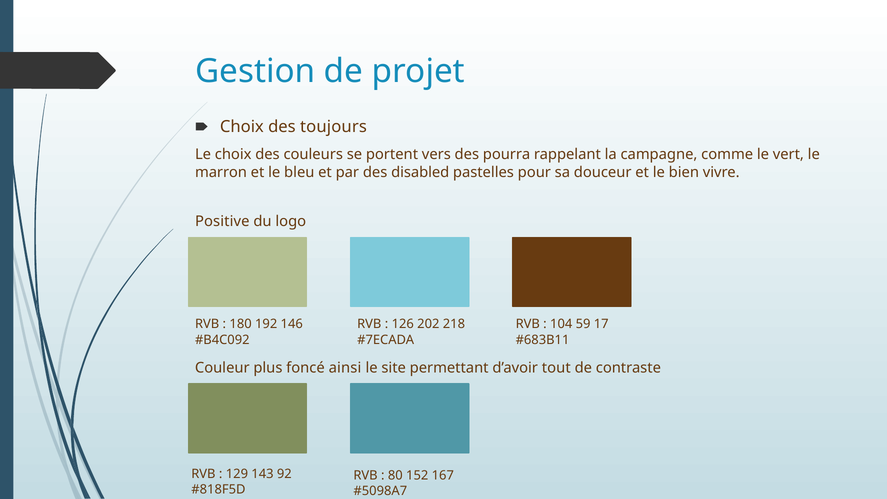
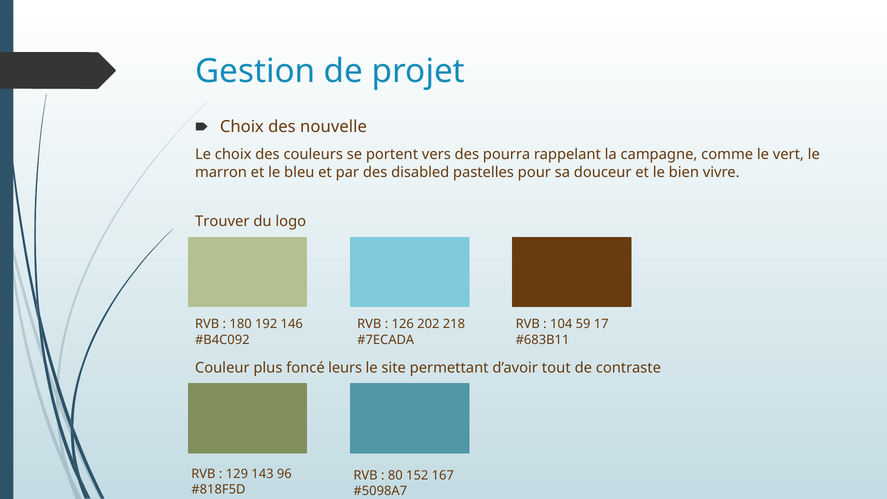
toujours: toujours -> nouvelle
Positive: Positive -> Trouver
ainsi: ainsi -> leurs
92: 92 -> 96
